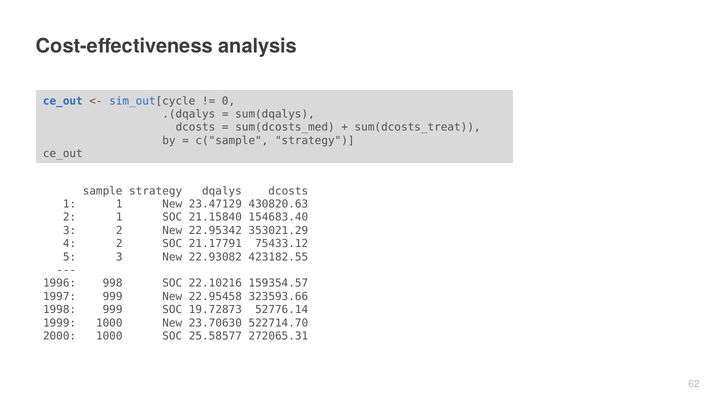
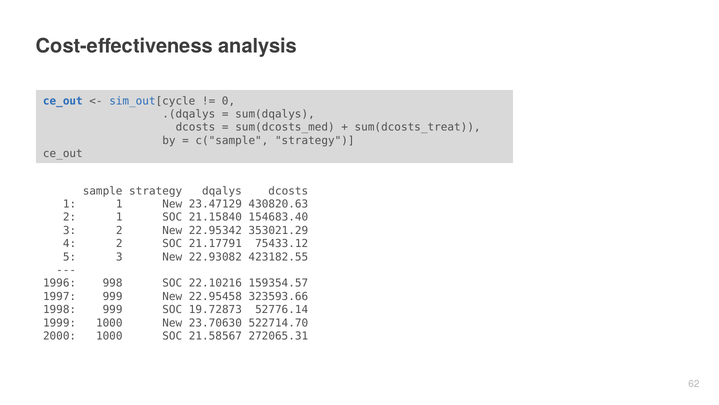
25.58577: 25.58577 -> 21.58567
